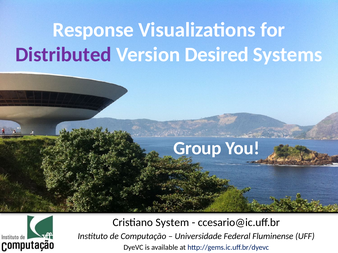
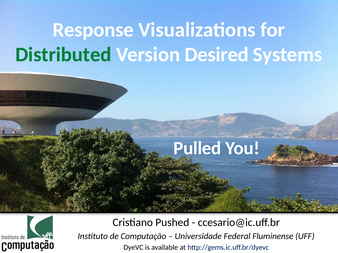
Distributed colour: purple -> green
Group: Group -> Pulled
System: System -> Pushed
